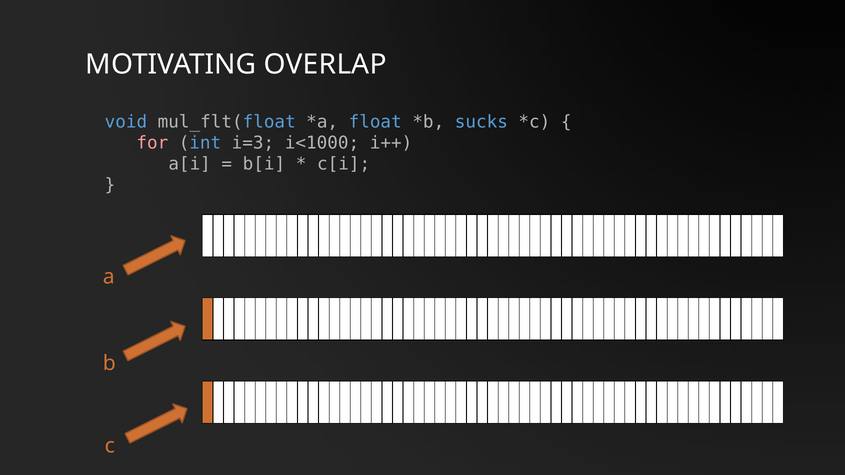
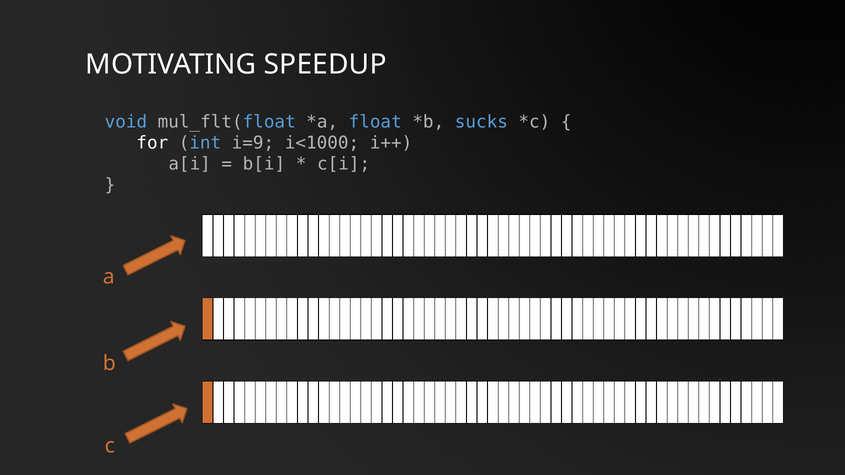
OVERLAP: OVERLAP -> SPEEDUP
for colour: pink -> white
i=3: i=3 -> i=9
